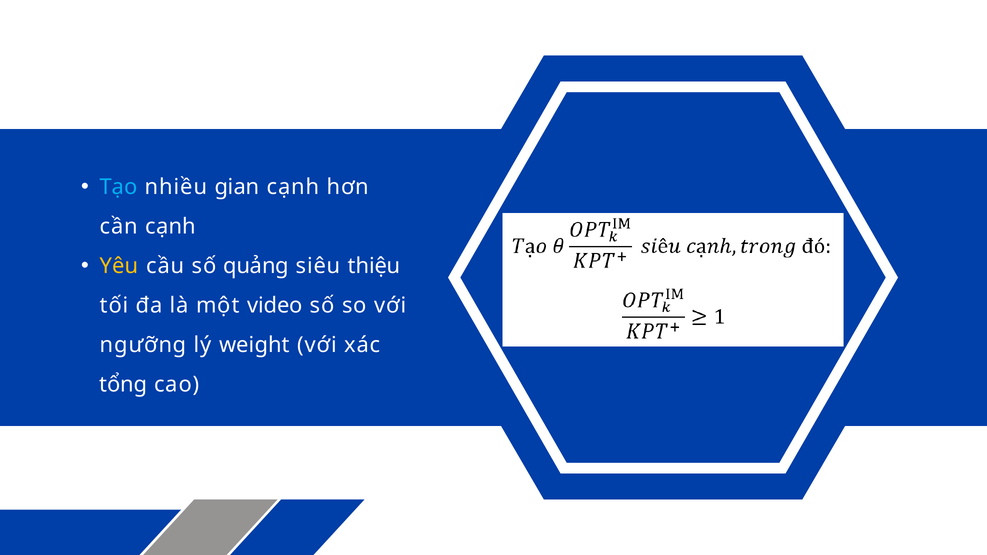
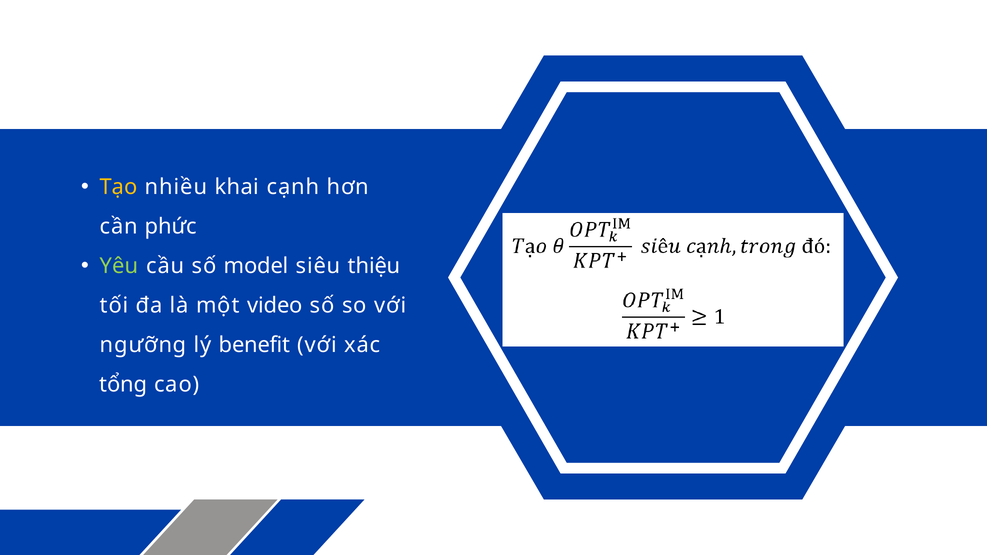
Tạo colour: light blue -> yellow
gian: gian -> khai
cần cạnh: cạnh -> phức
Yêu colour: yellow -> light green
quảng: quảng -> model
weight: weight -> benefit
